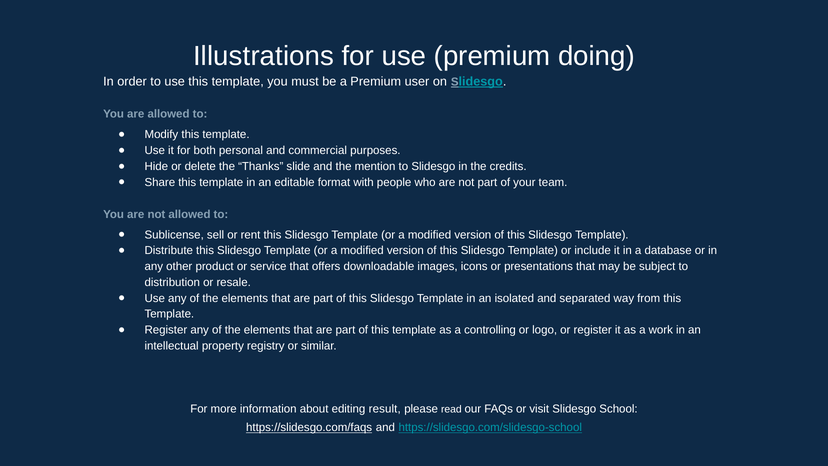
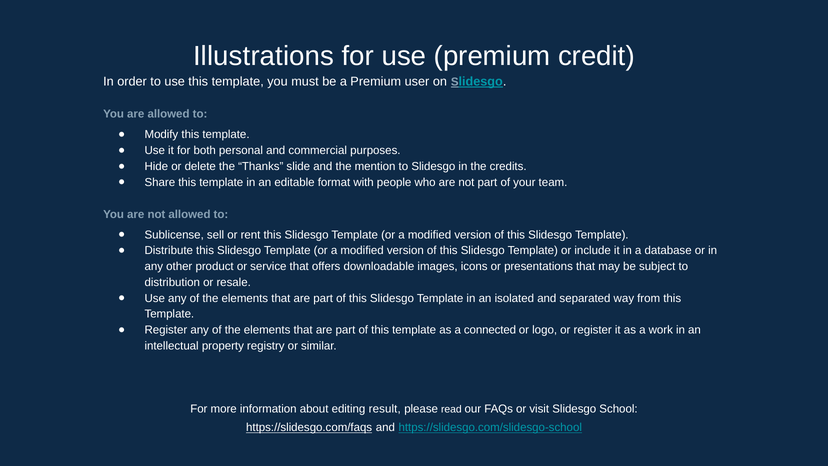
doing: doing -> credit
controlling: controlling -> connected
